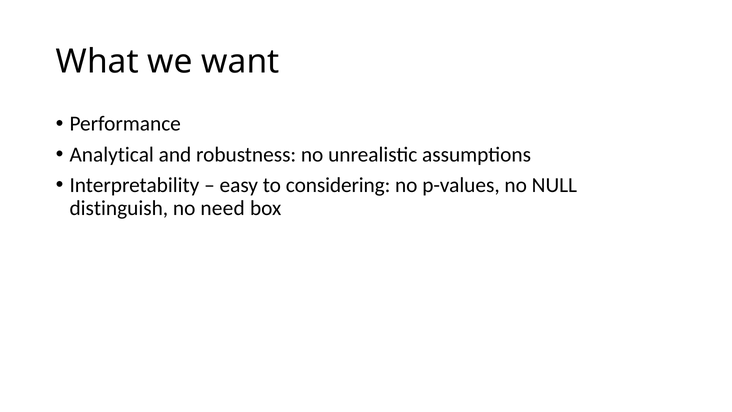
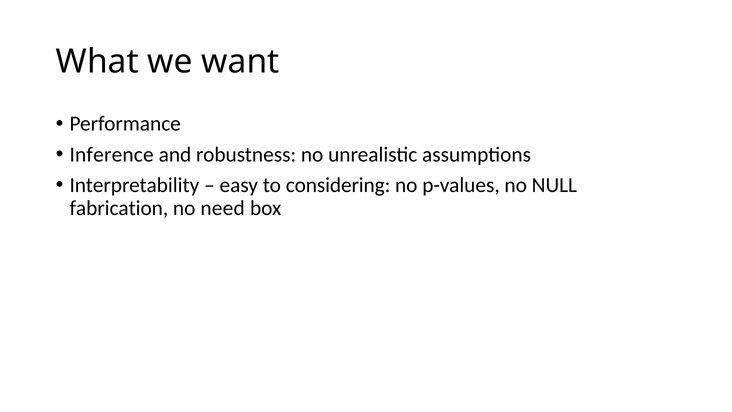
Analytical: Analytical -> Inference
distinguish: distinguish -> fabrication
